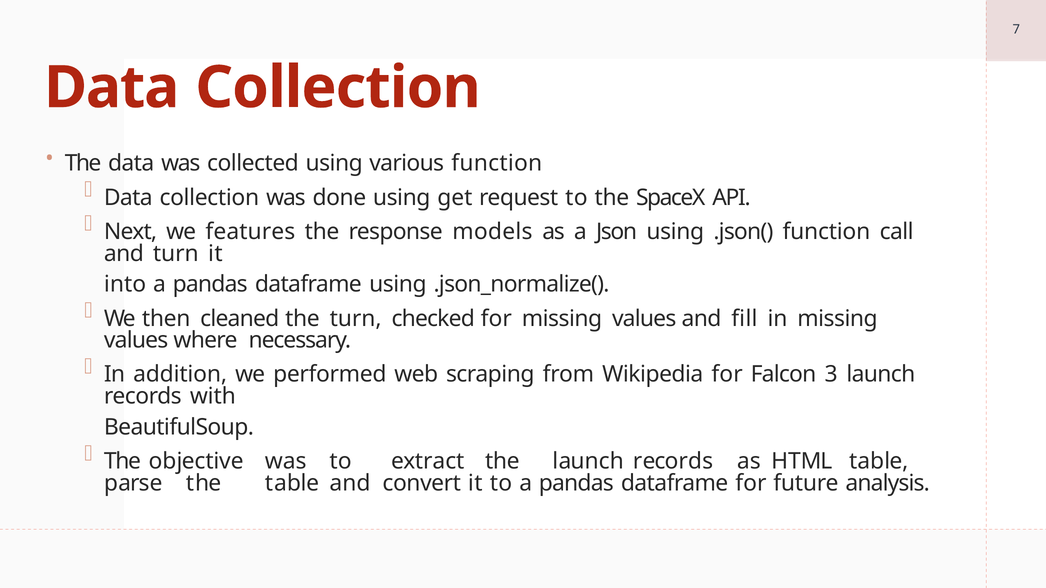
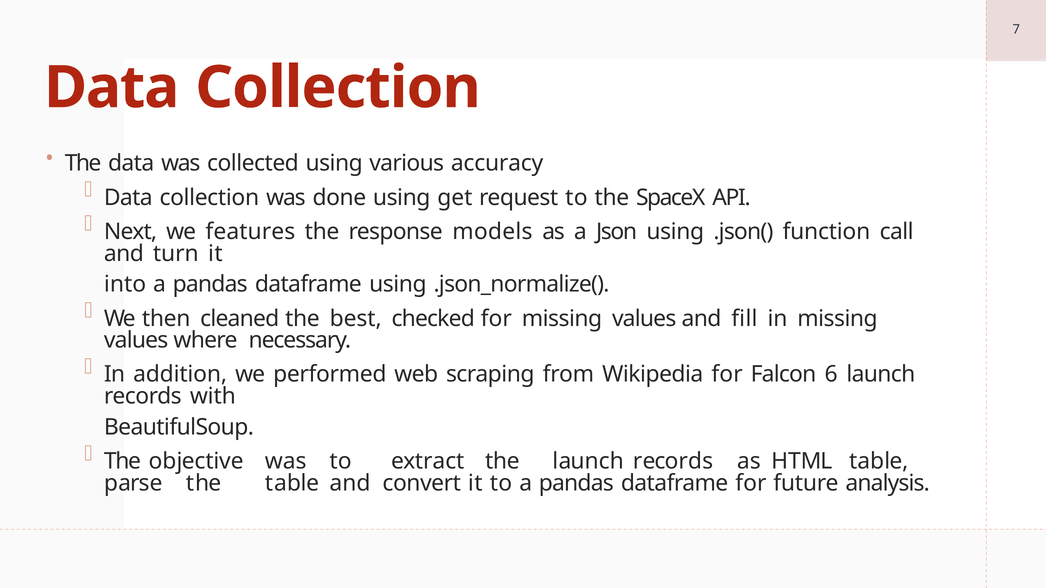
various function: function -> accuracy
the turn: turn -> best
3: 3 -> 6
